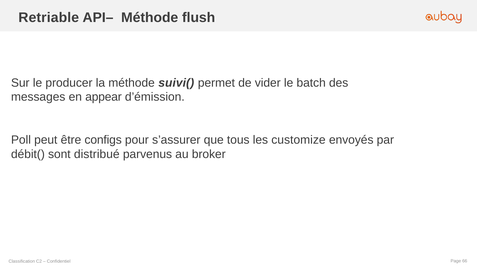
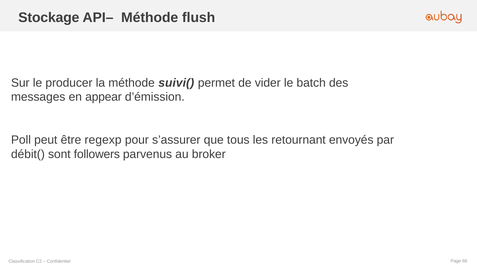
Retriable: Retriable -> Stockage
configs: configs -> regexp
customize: customize -> retournant
distribué: distribué -> followers
